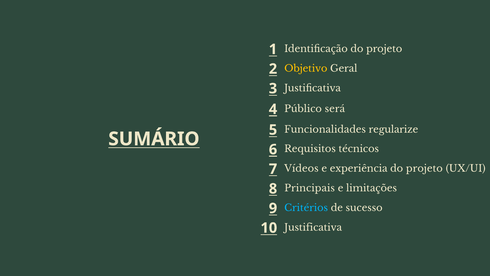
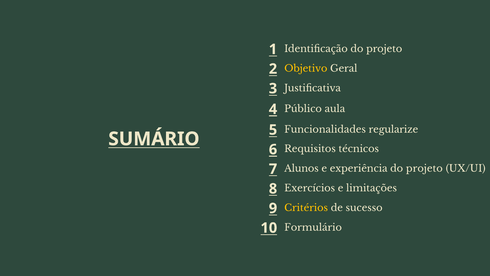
será: será -> aula
Vídeos: Vídeos -> Alunos
Principais: Principais -> Exercícios
Critérios colour: light blue -> yellow
Justificativa at (313, 227): Justificativa -> Formulário
